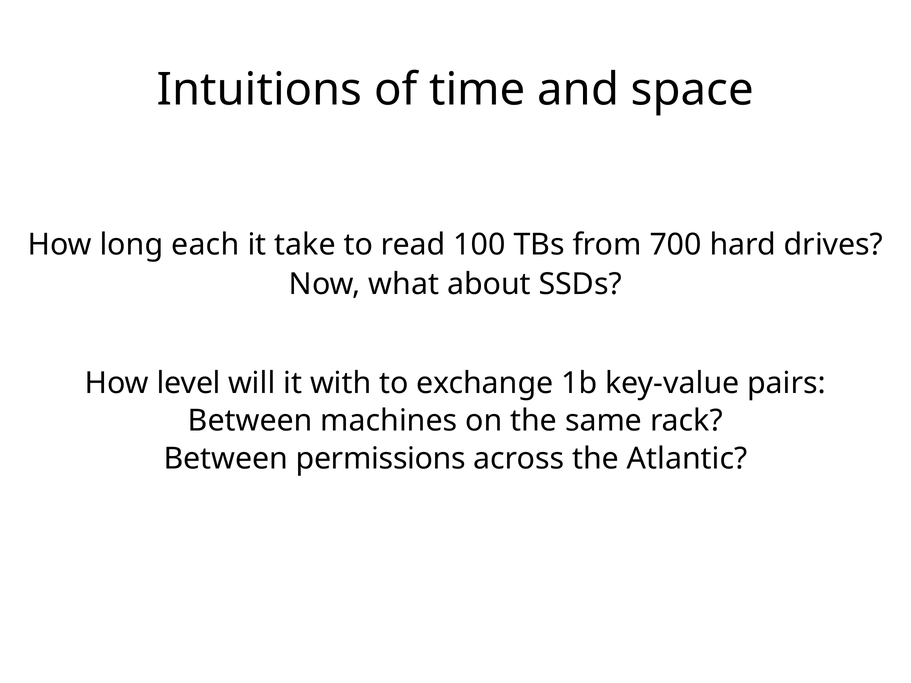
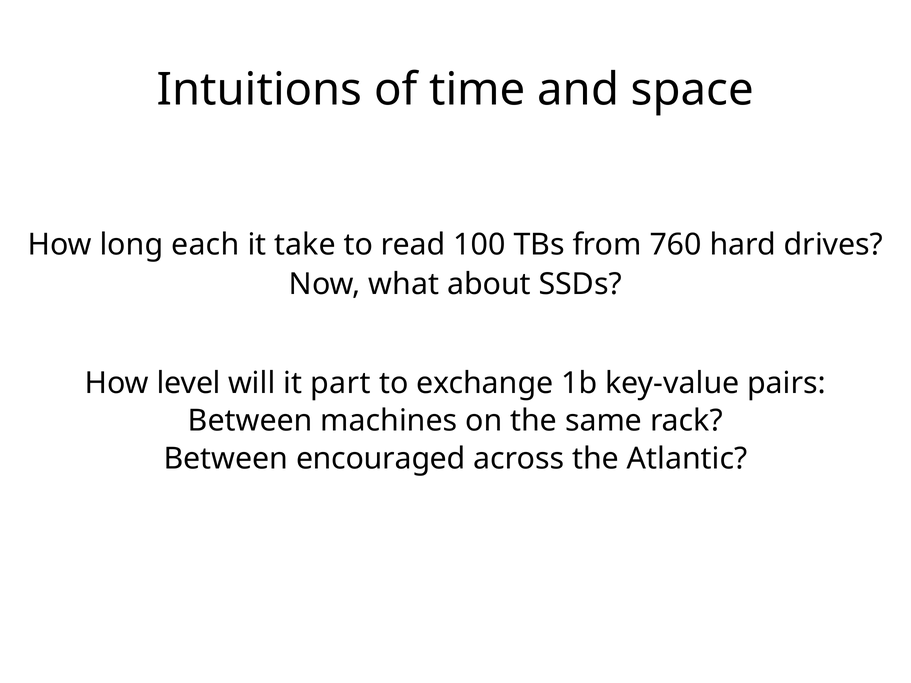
700: 700 -> 760
with: with -> part
permissions: permissions -> encouraged
